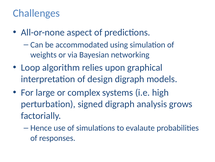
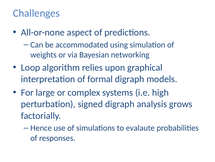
design: design -> formal
